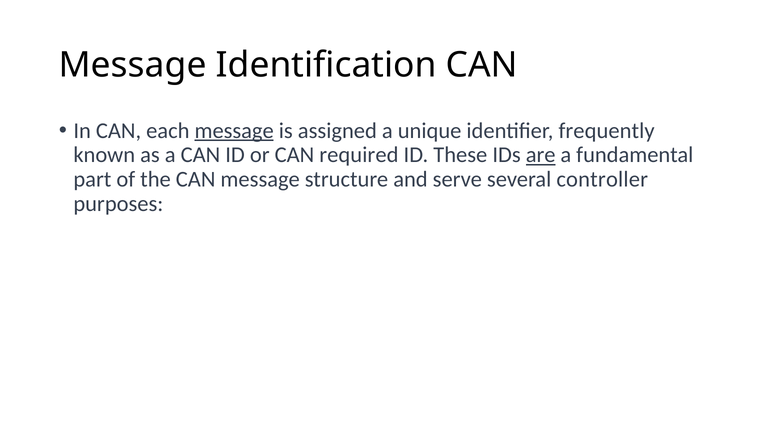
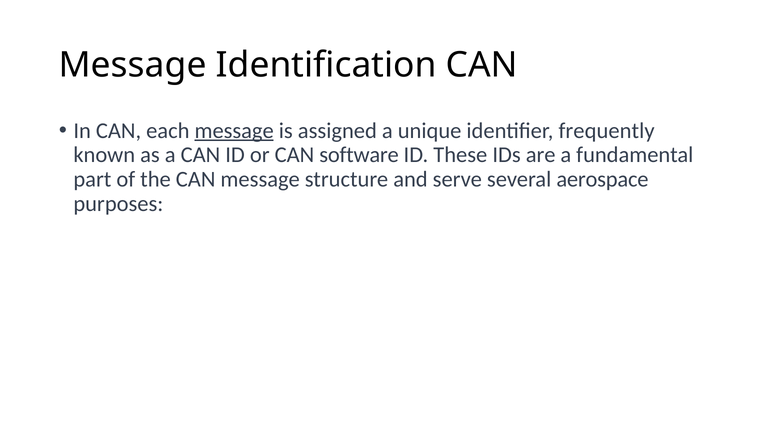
required: required -> software
are underline: present -> none
controller: controller -> aerospace
